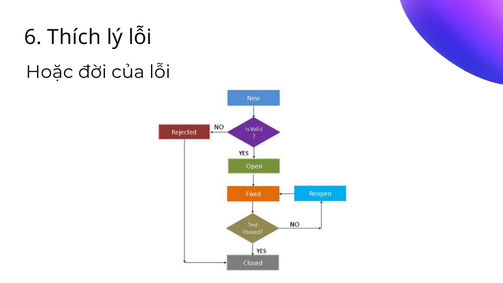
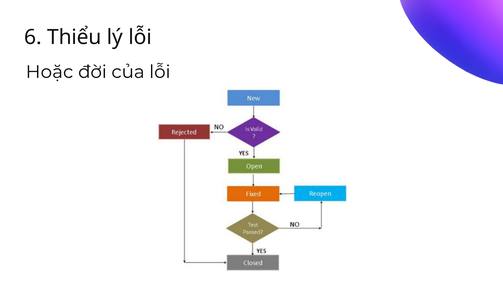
Thích: Thích -> Thiểu
